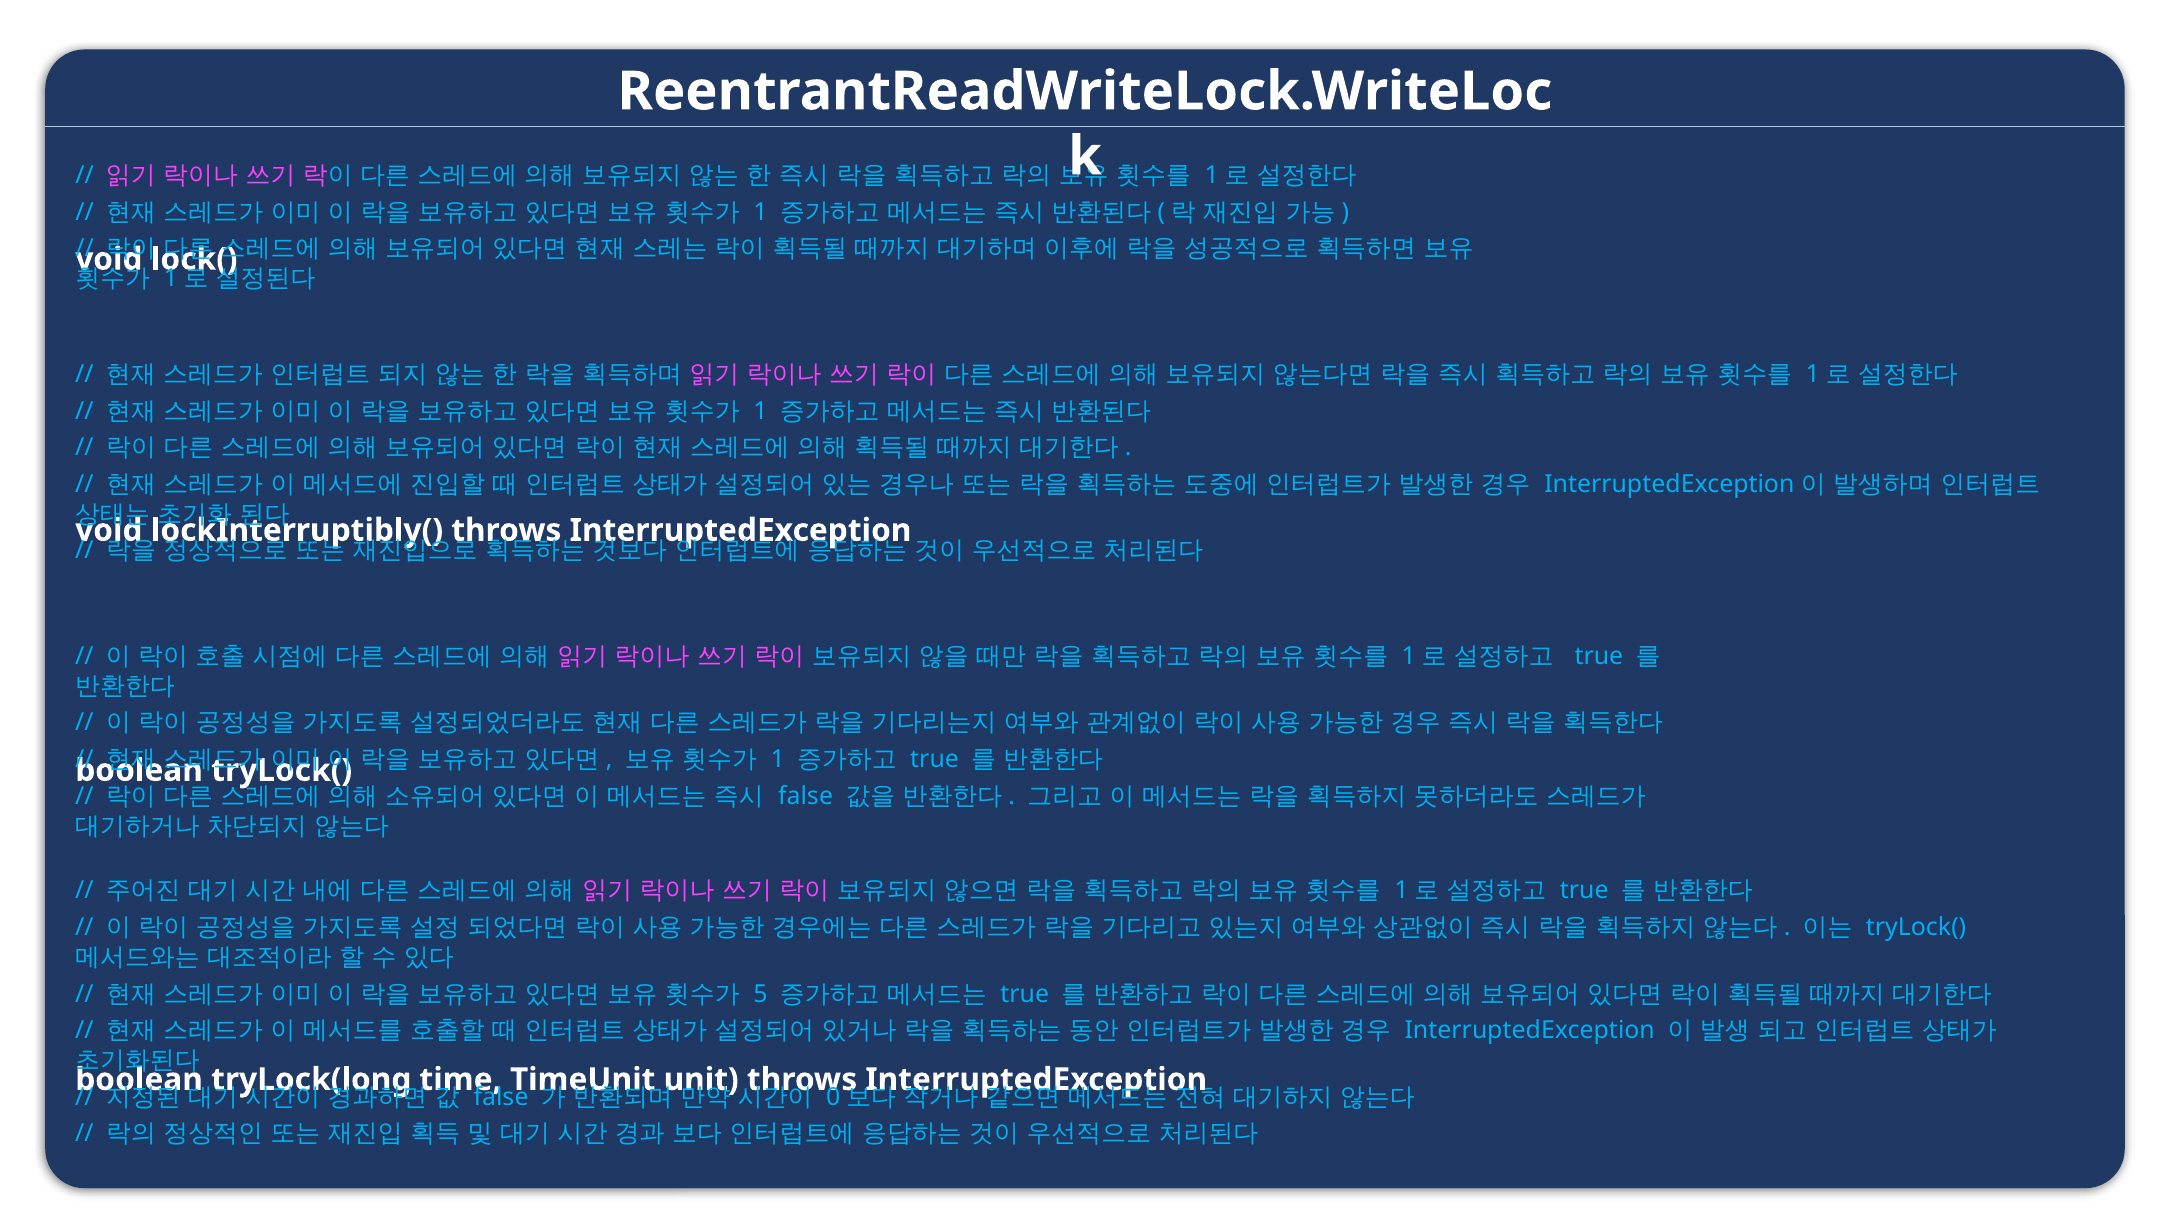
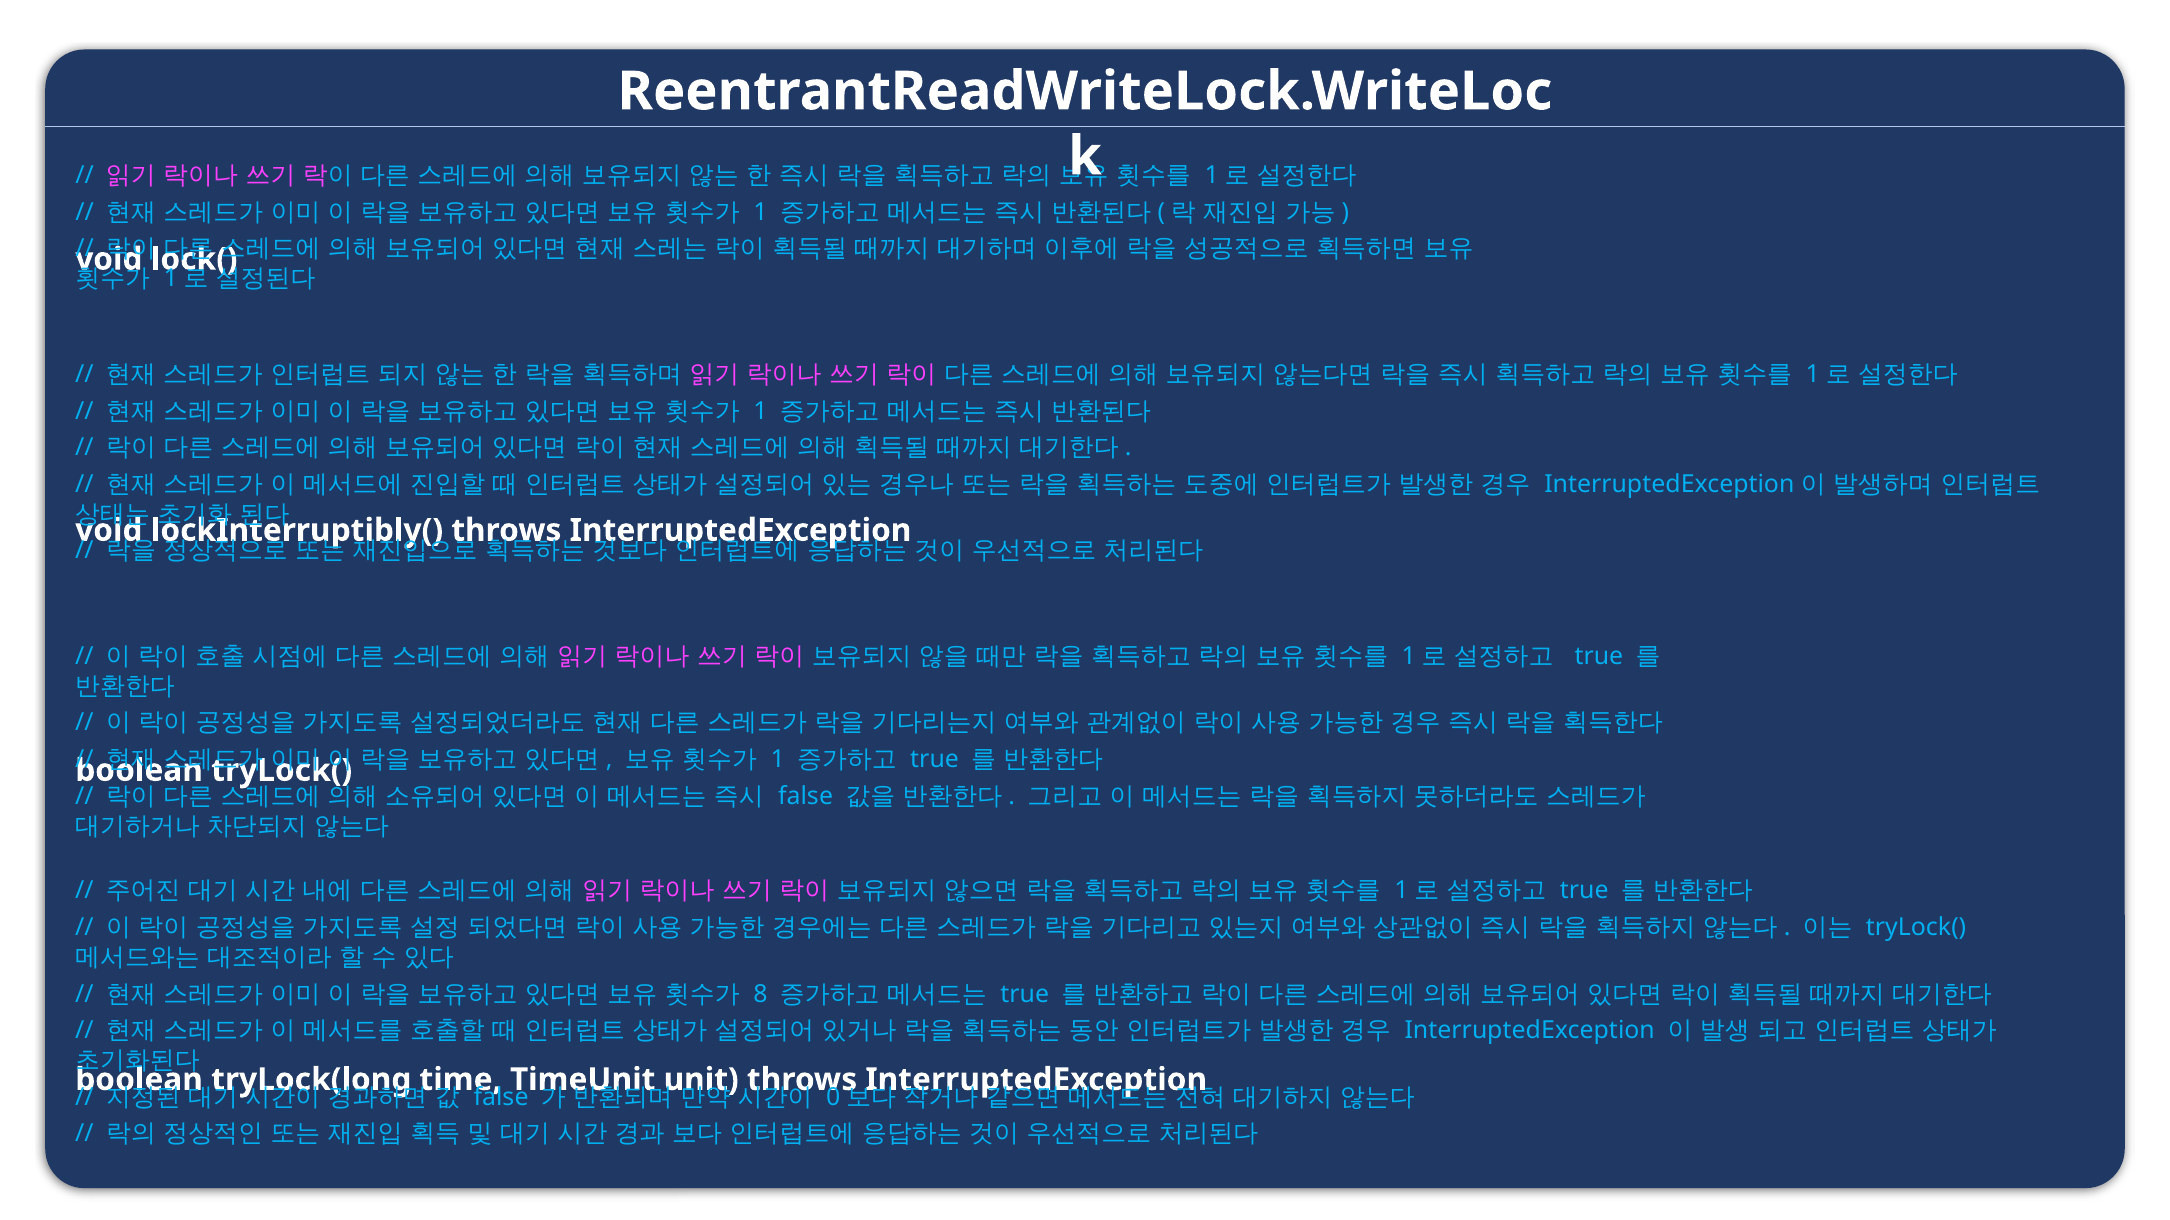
5: 5 -> 8
